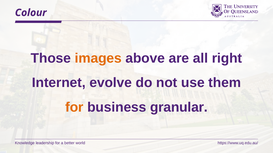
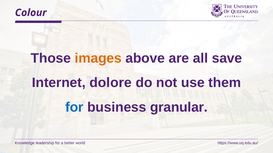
right: right -> save
evolve: evolve -> dolore
for at (74, 108) colour: orange -> blue
